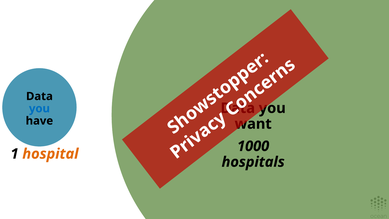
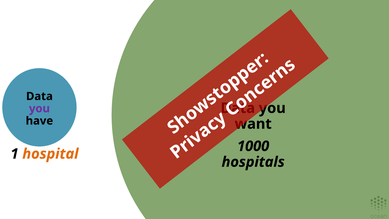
you at (39, 108) colour: blue -> purple
